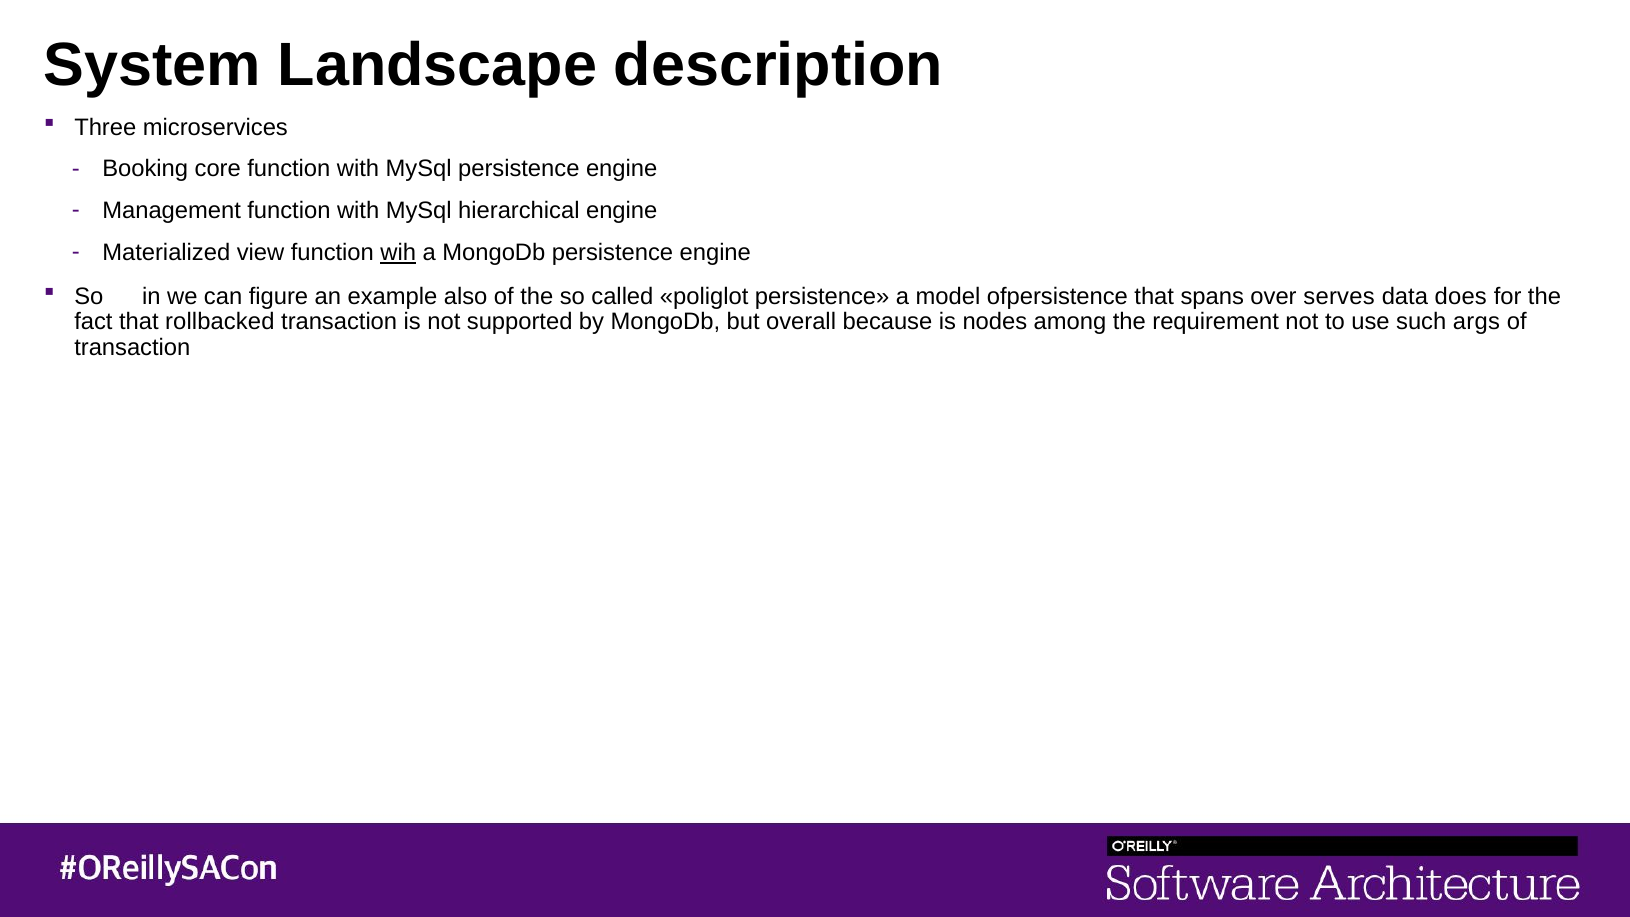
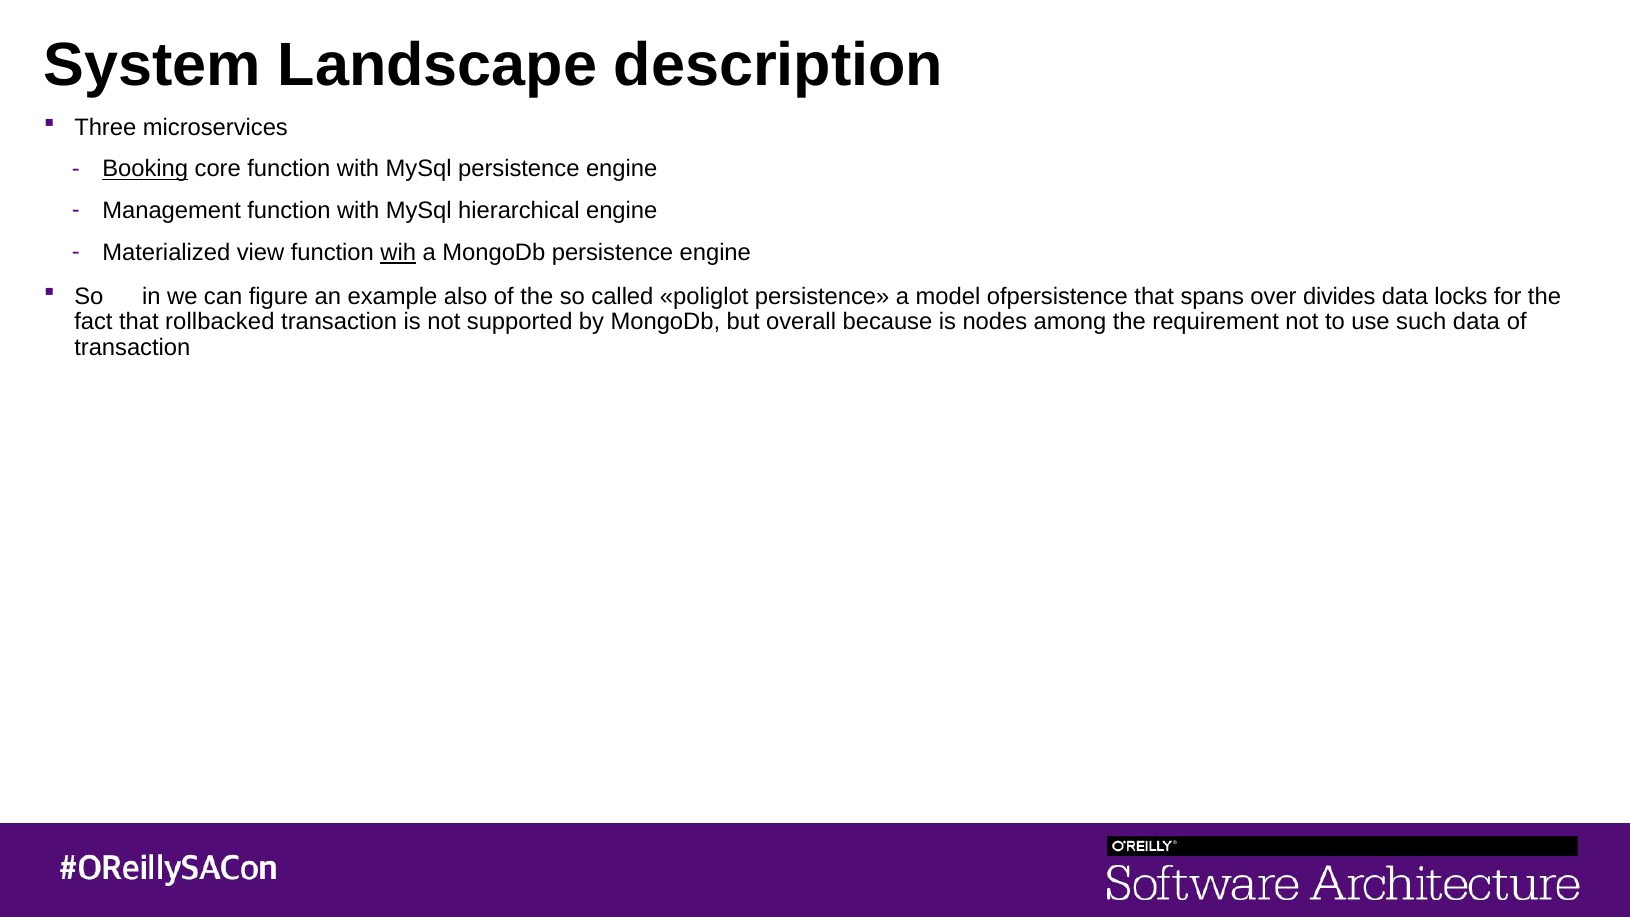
Booking underline: none -> present
serves: serves -> divides
does: does -> locks
such args: args -> data
